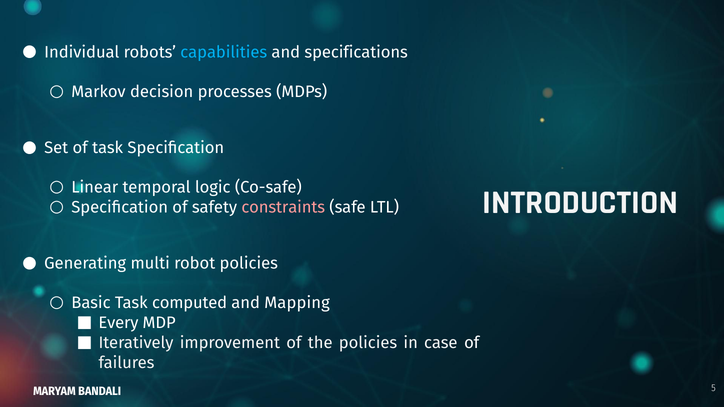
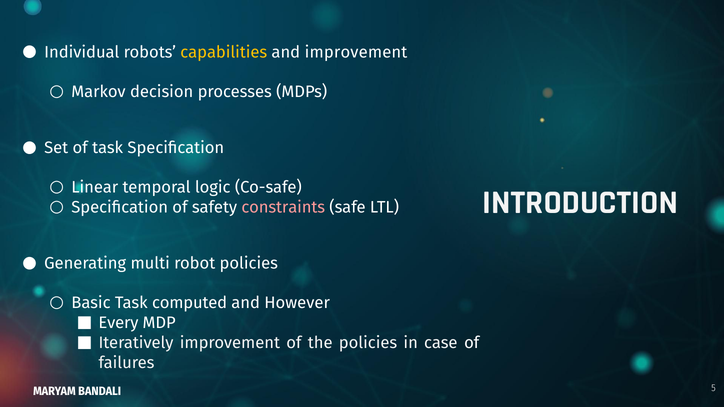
capabilities colour: light blue -> yellow
and specifications: specifications -> improvement
Mapping: Mapping -> However
